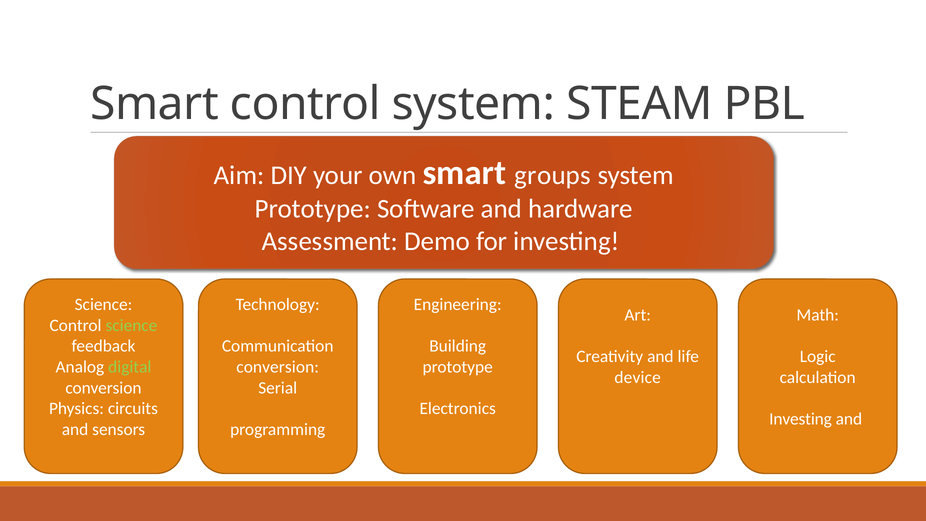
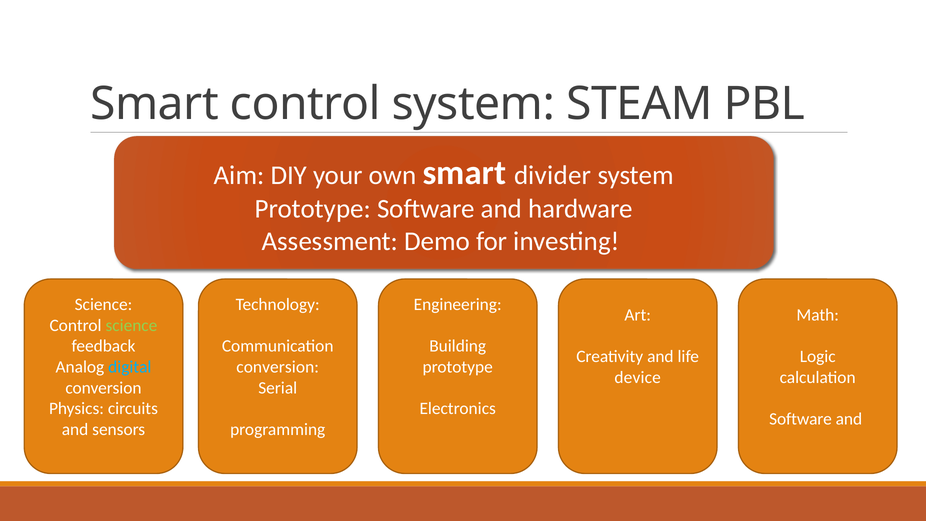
groups: groups -> divider
digital colour: light green -> light blue
Investing at (801, 419): Investing -> Software
